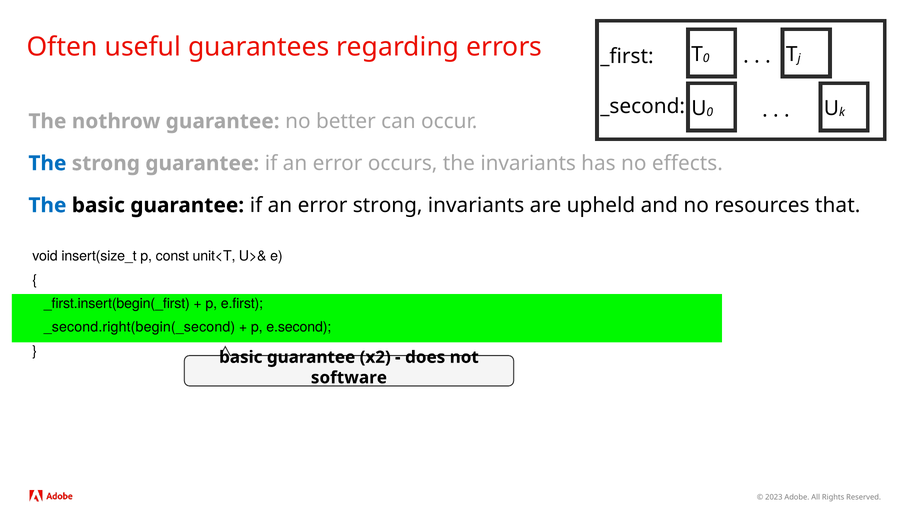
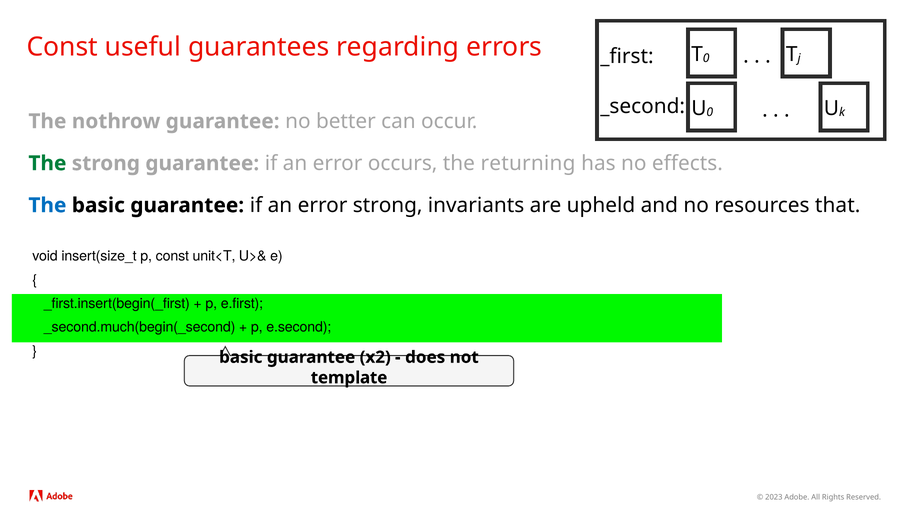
Often at (62, 47): Often -> Const
The at (47, 163) colour: blue -> green
the invariants: invariants -> returning
_second.right(begin(_second: _second.right(begin(_second -> _second.much(begin(_second
software: software -> template
